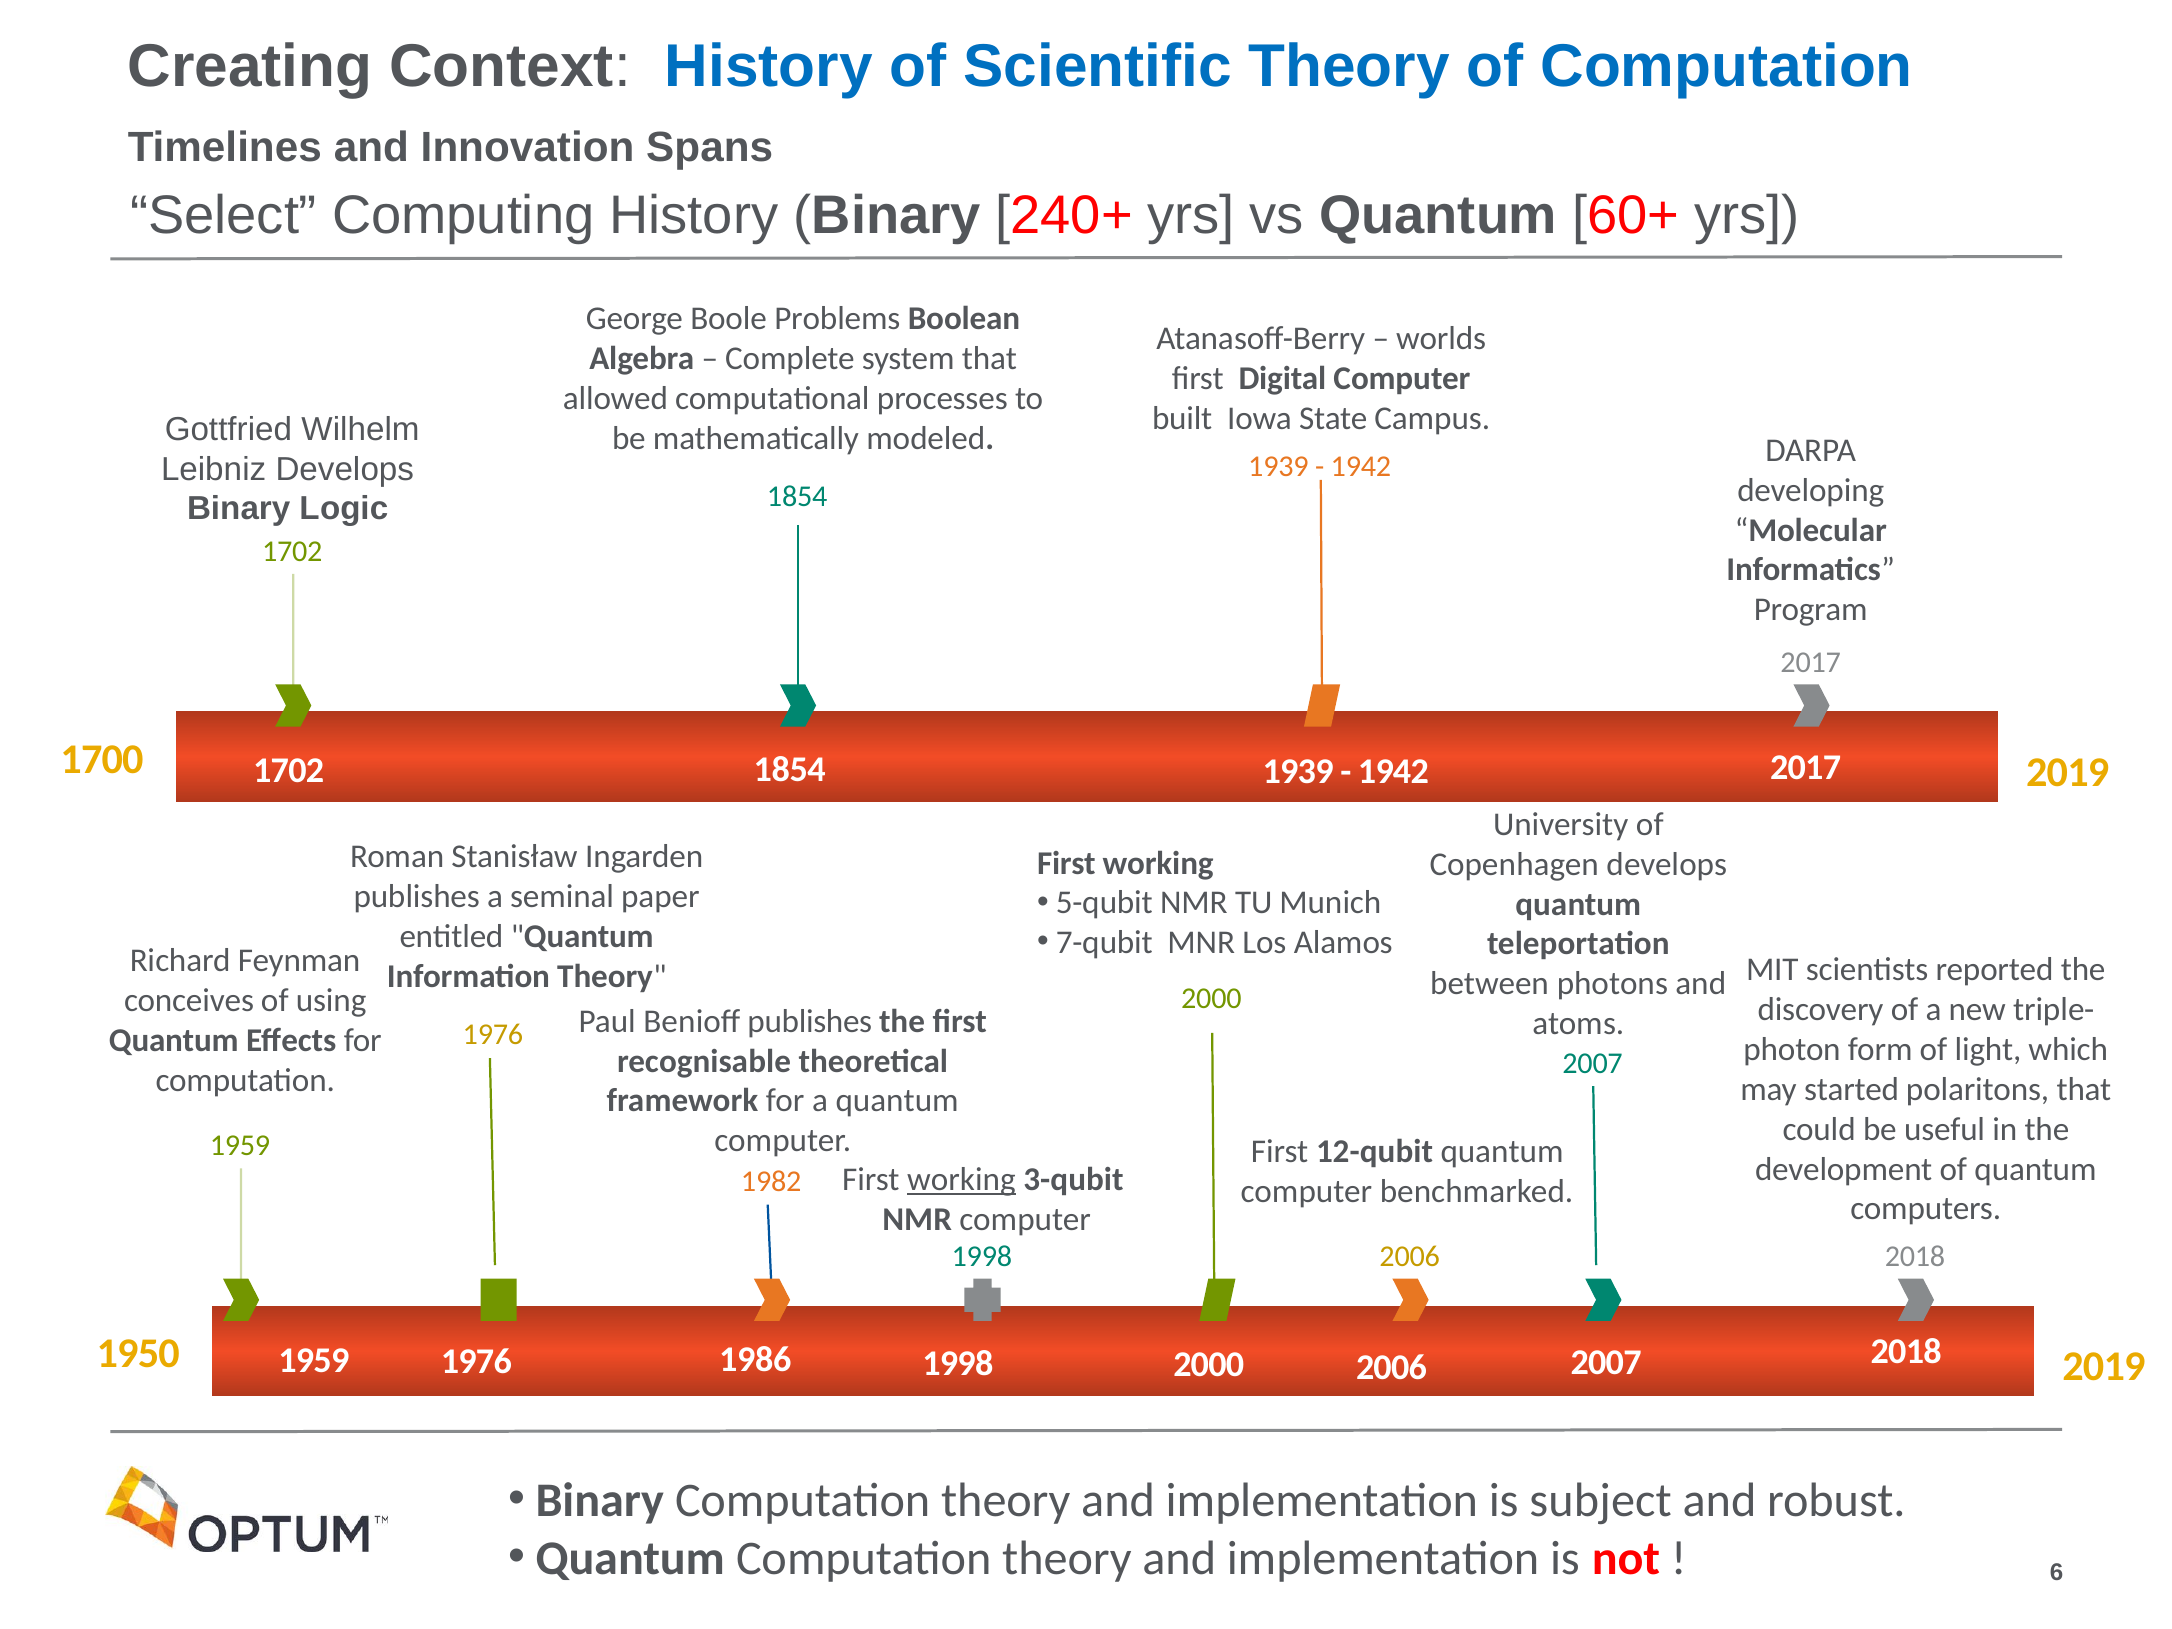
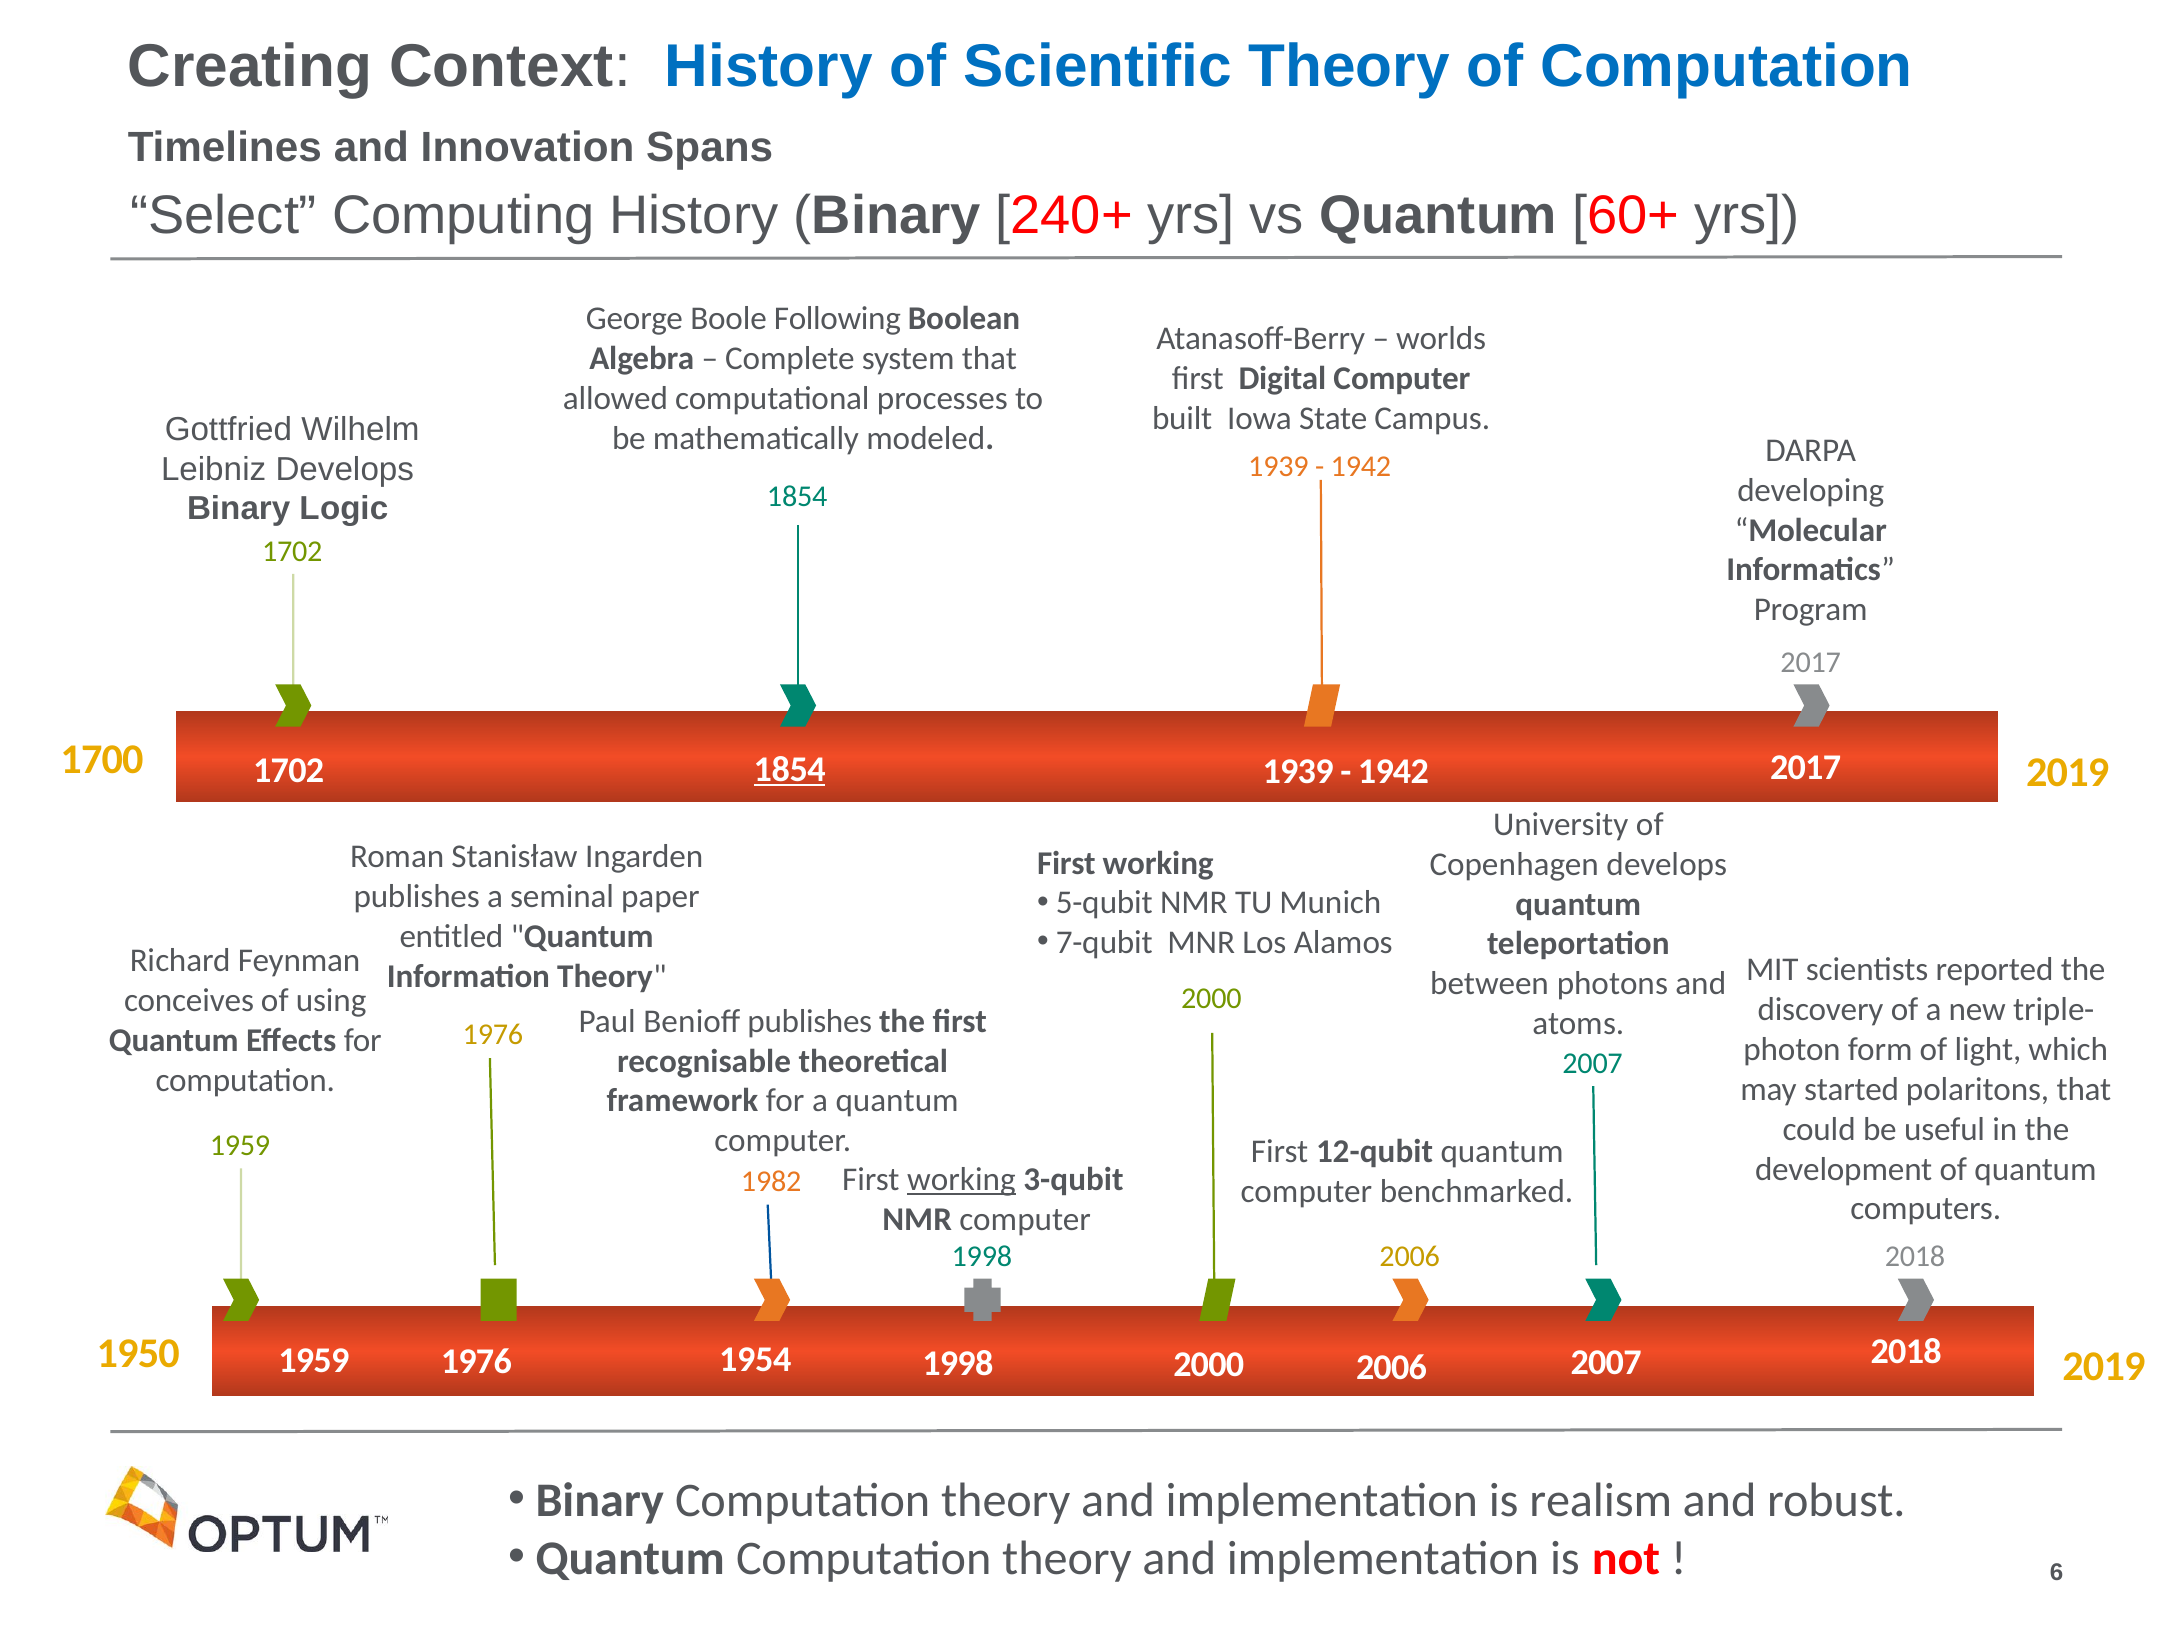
Problems: Problems -> Following
1854 at (790, 769) underline: none -> present
1986: 1986 -> 1954
subject: subject -> realism
